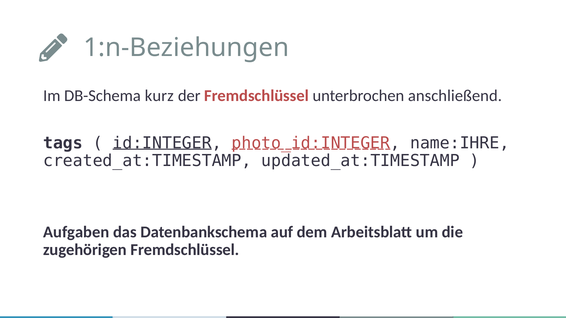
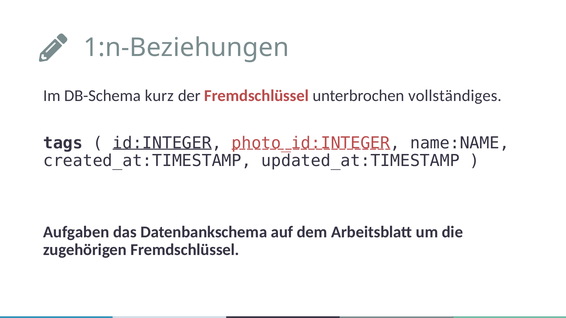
anschließend: anschließend -> vollständiges
name:IHRE: name:IHRE -> name:NAME
